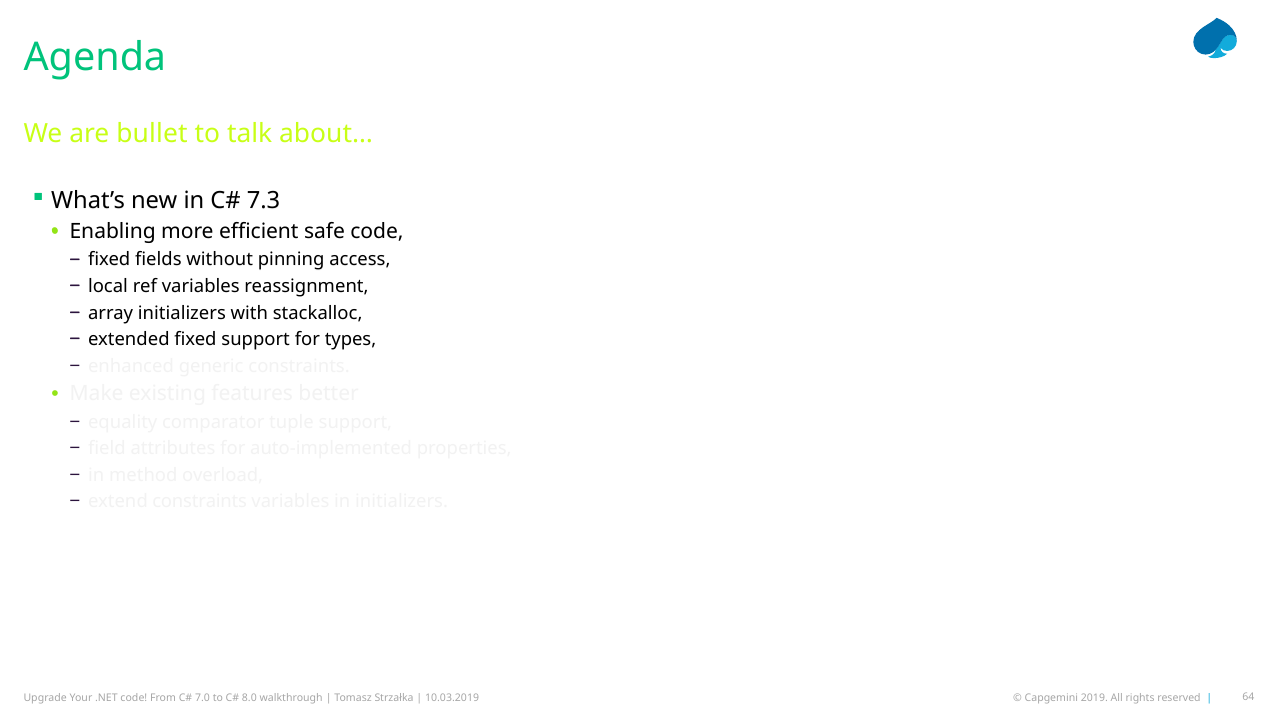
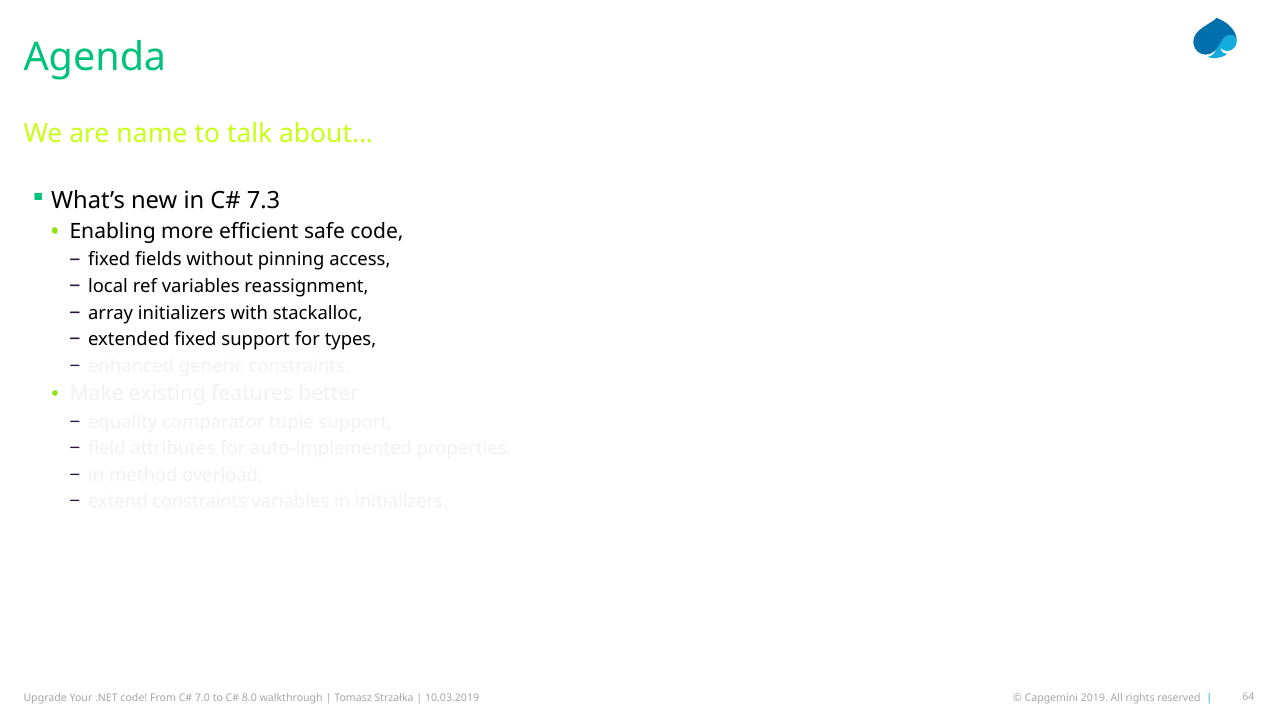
bullet: bullet -> name
